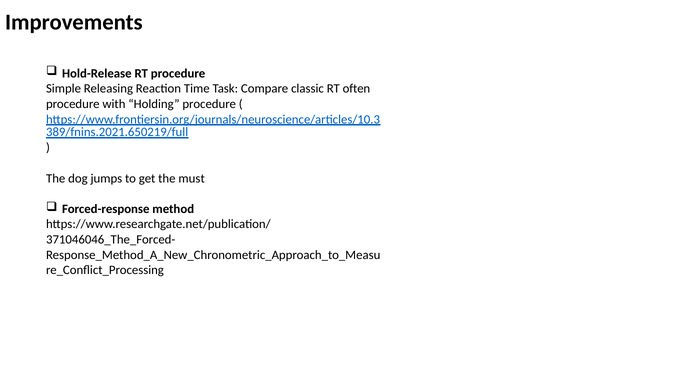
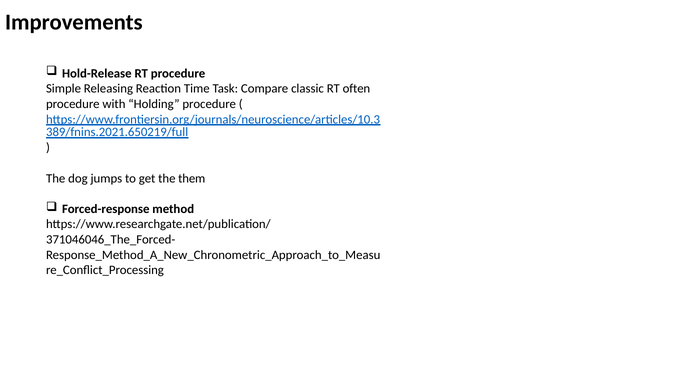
must: must -> them
